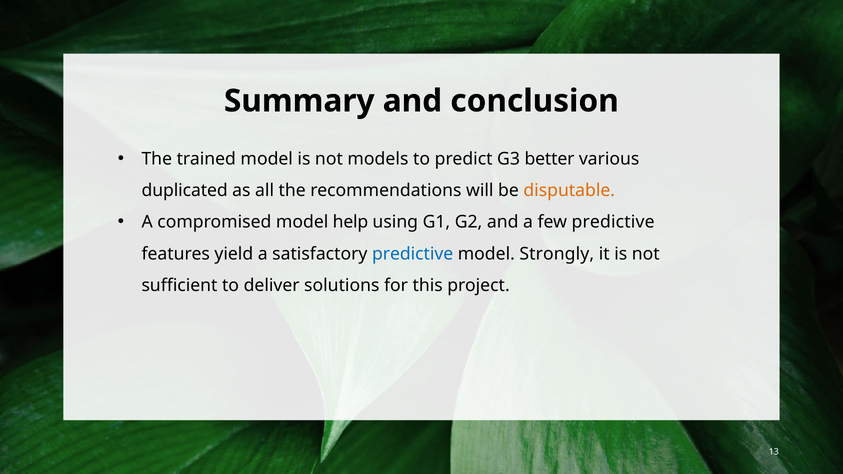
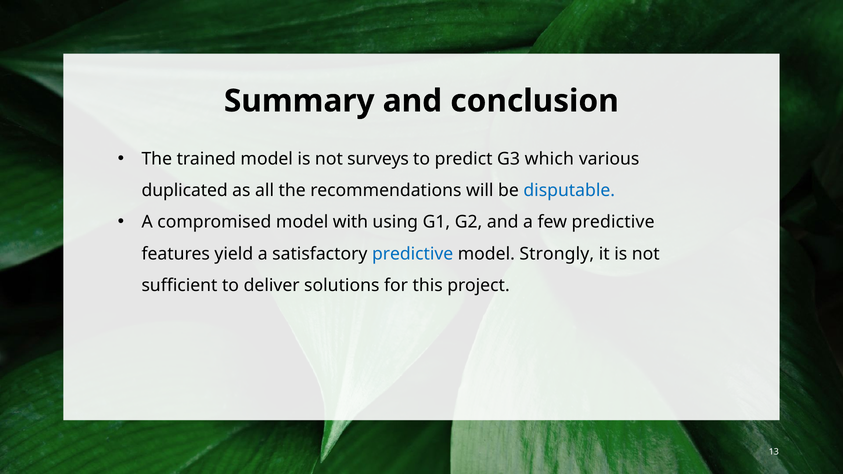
models: models -> surveys
better: better -> which
disputable colour: orange -> blue
help: help -> with
